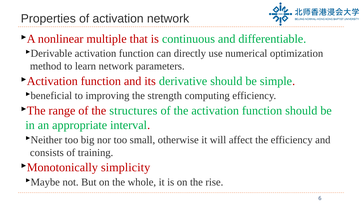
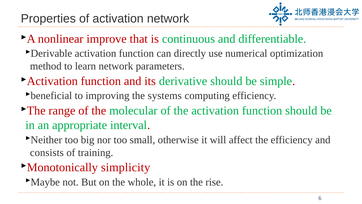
multiple: multiple -> improve
strength: strength -> systems
structures: structures -> molecular
